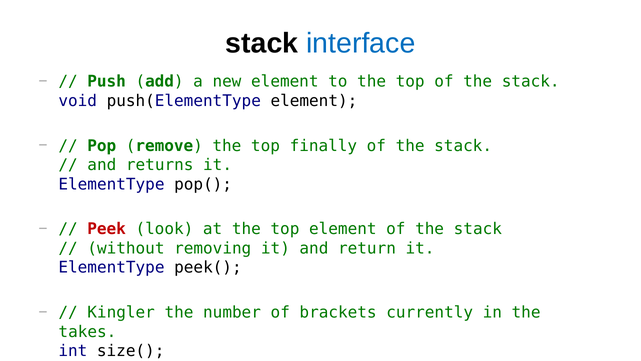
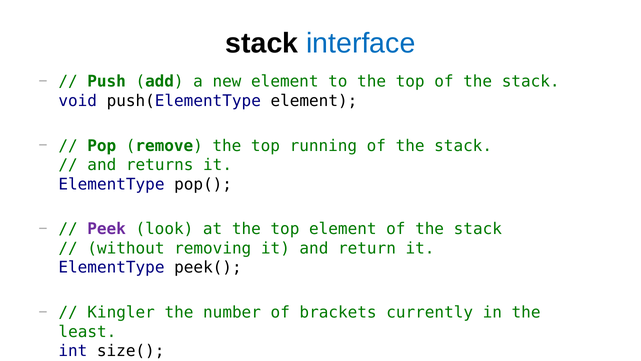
finally: finally -> running
Peek colour: red -> purple
takes: takes -> least
